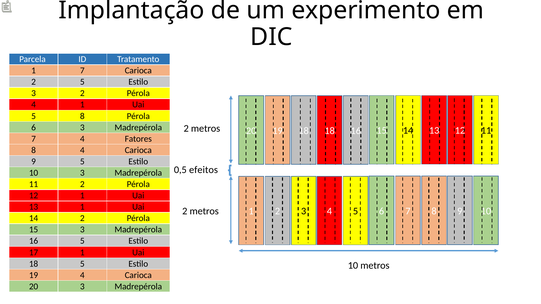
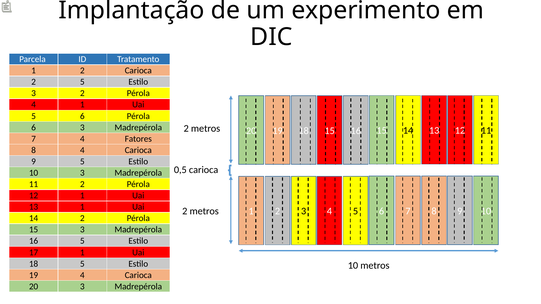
7 at (82, 71): 7 -> 2
8 at (82, 116): 8 -> 6
18 18: 18 -> 15
0,5 efeitos: efeitos -> carioca
